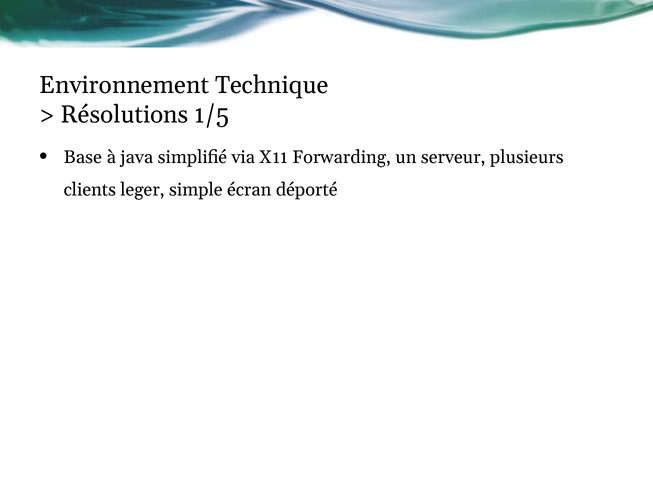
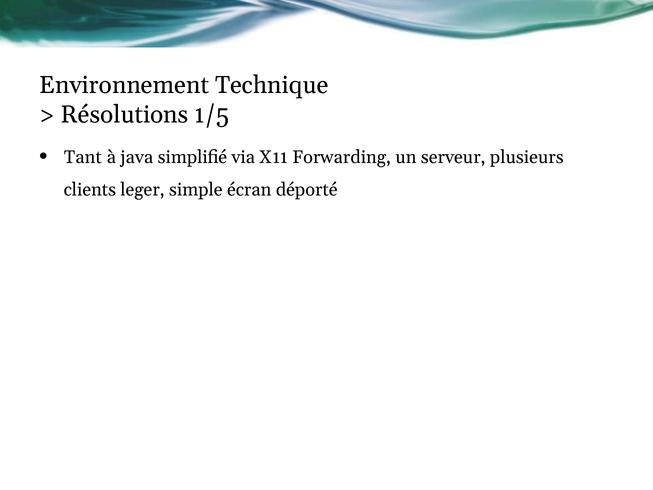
Base: Base -> Tant
